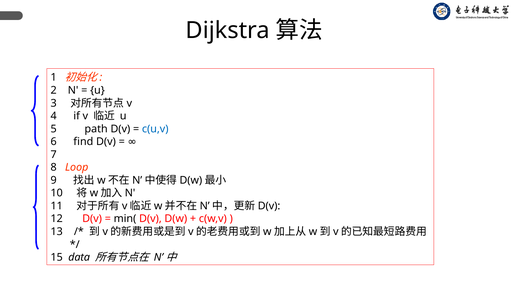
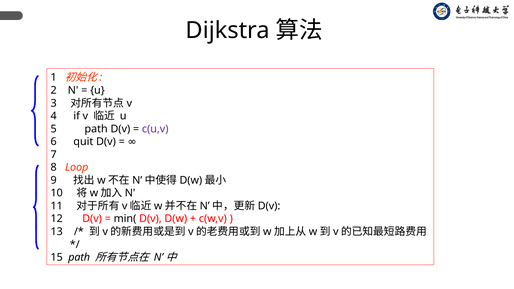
c(u,v colour: blue -> purple
find: find -> quit
15 data: data -> path
